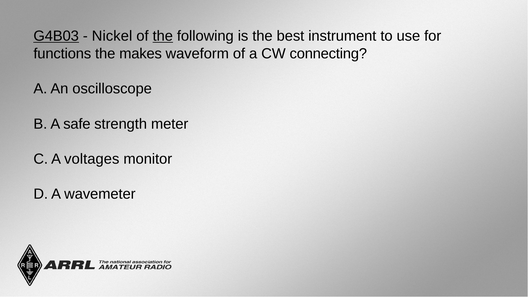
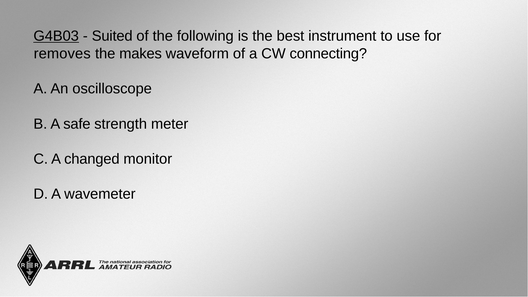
Nickel: Nickel -> Suited
the at (163, 36) underline: present -> none
functions: functions -> removes
voltages: voltages -> changed
